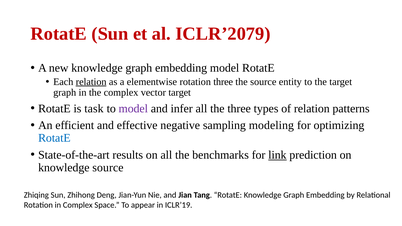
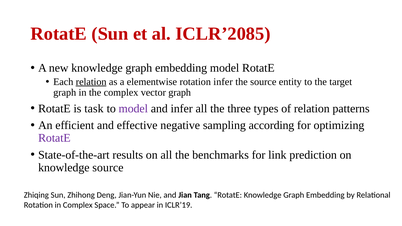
ICLR’2079: ICLR’2079 -> ICLR’2085
rotation three: three -> infer
vector target: target -> graph
modeling: modeling -> according
RotatE at (54, 138) colour: blue -> purple
link underline: present -> none
